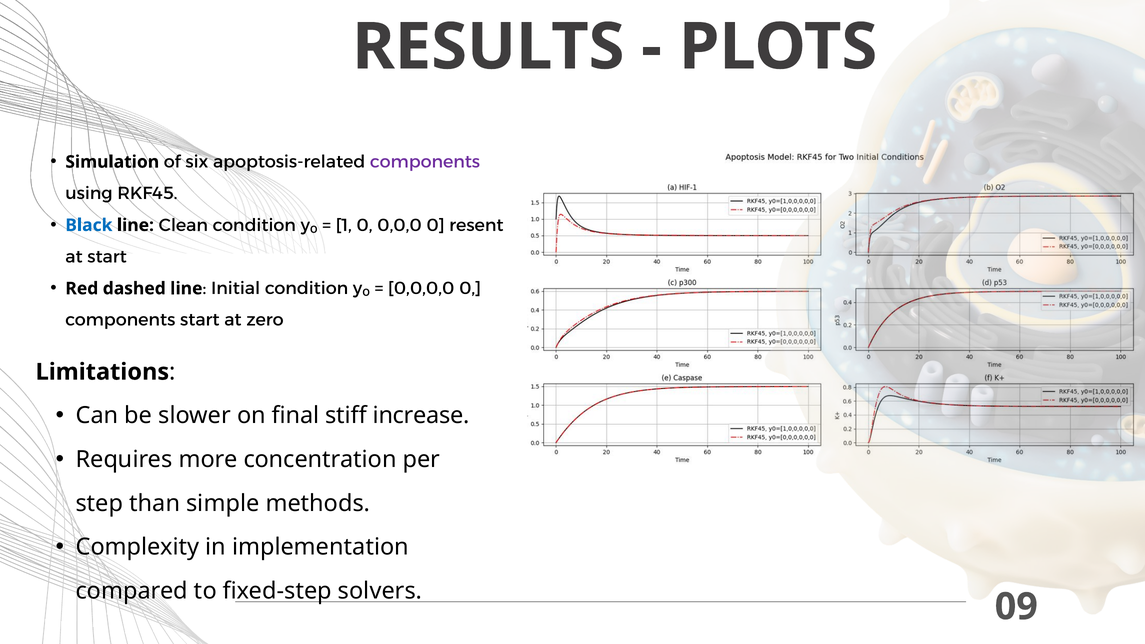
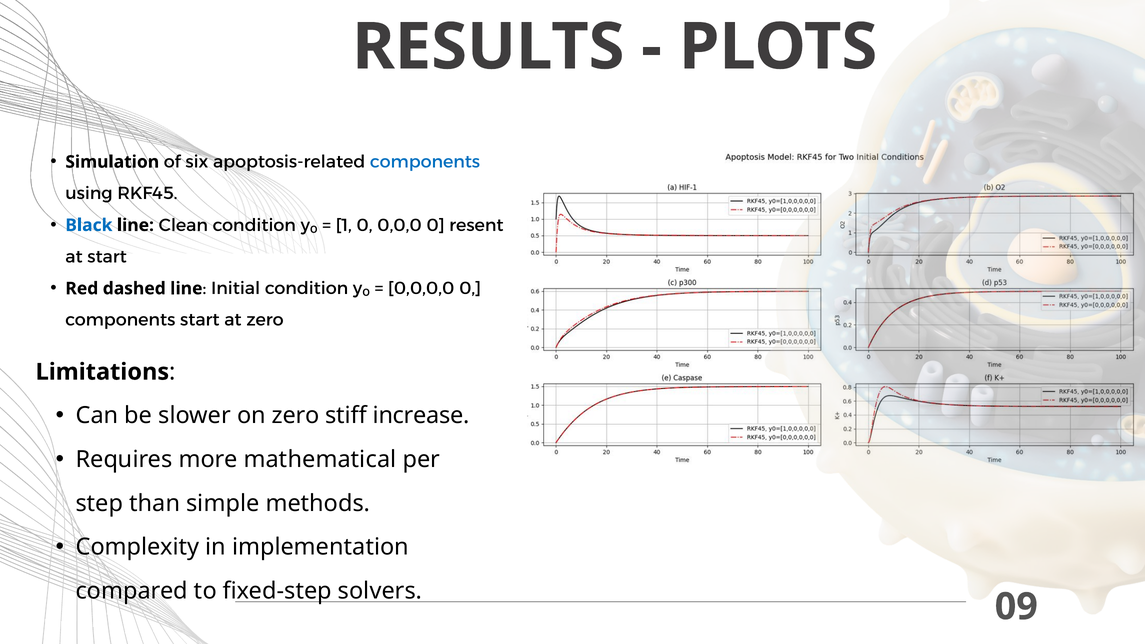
components at (425, 162) colour: purple -> blue
on final: final -> zero
concentration: concentration -> mathematical
